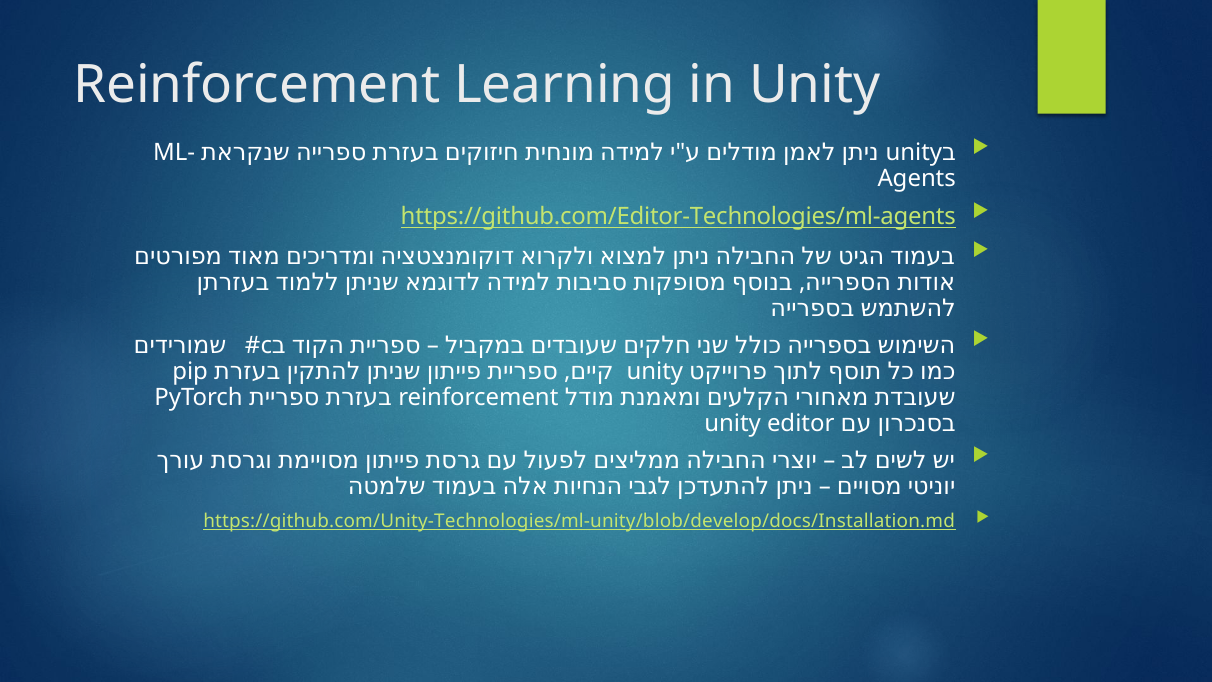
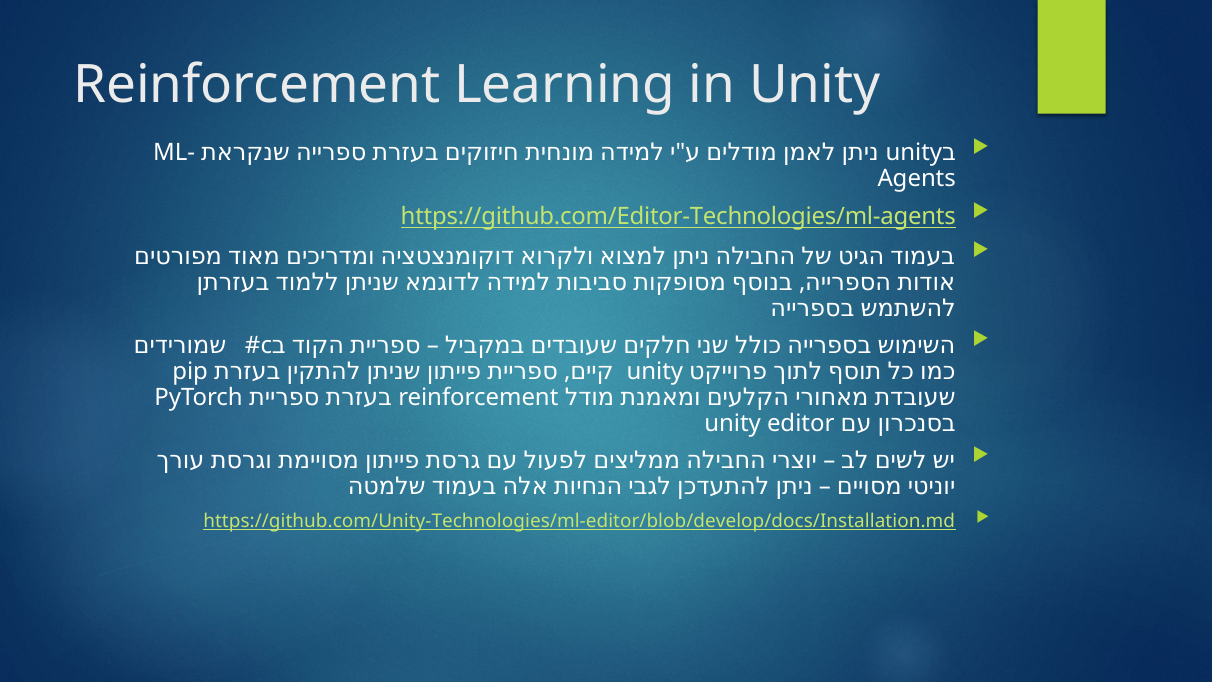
https://github.com/Unity-Technologies/ml-unity/blob/develop/docs/Installation.md: https://github.com/Unity-Technologies/ml-unity/blob/develop/docs/Installation.md -> https://github.com/Unity-Technologies/ml-editor/blob/develop/docs/Installation.md
